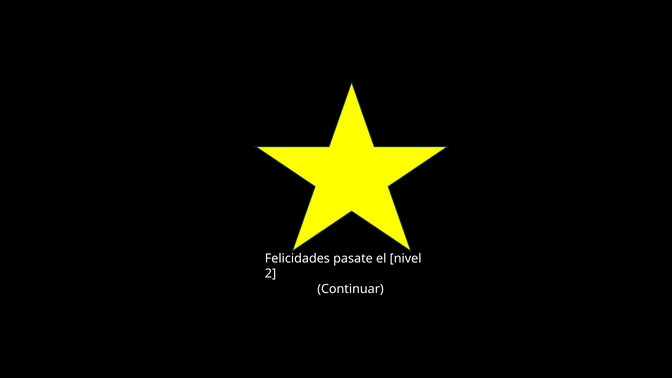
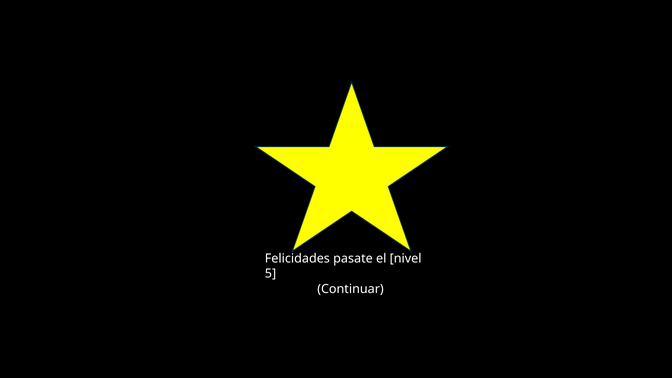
2: 2 -> 5
